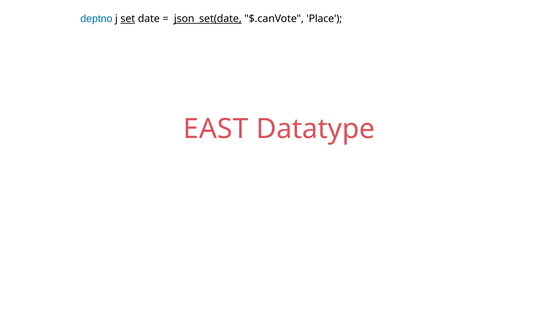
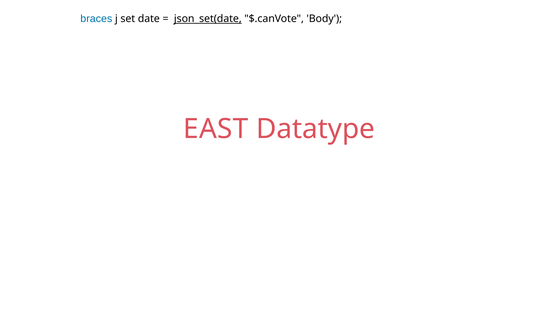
deptno: deptno -> braces
set underline: present -> none
Place: Place -> Body
